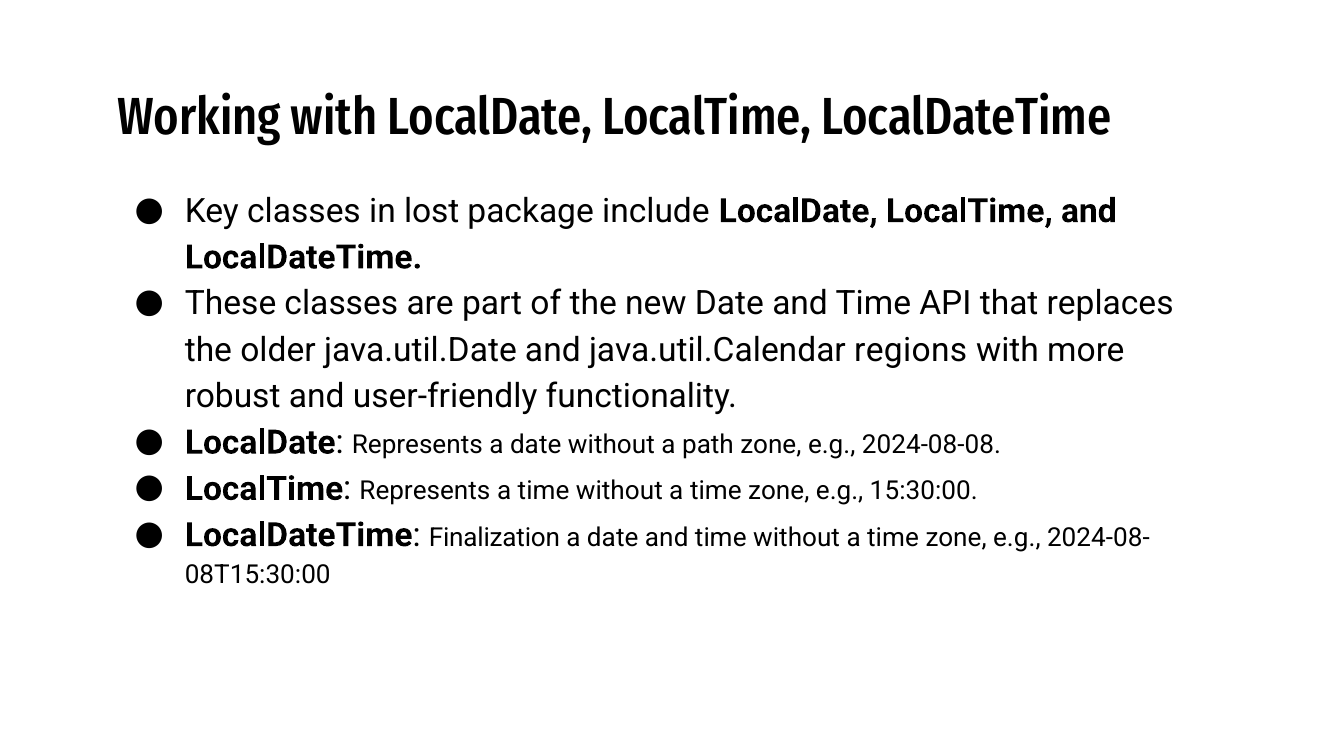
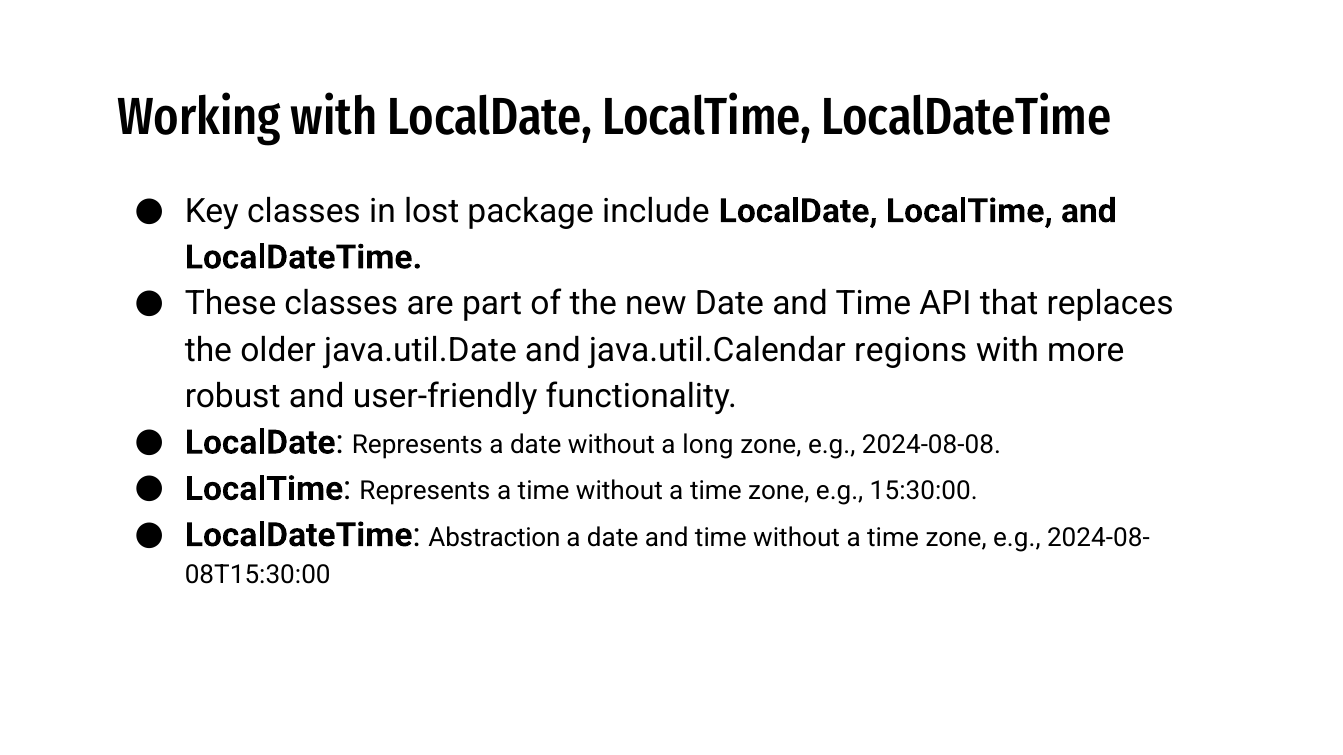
path: path -> long
Finalization: Finalization -> Abstraction
